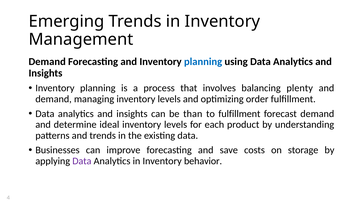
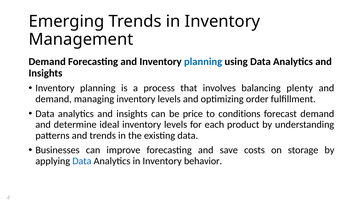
than: than -> price
to fulfillment: fulfillment -> conditions
Data at (82, 161) colour: purple -> blue
